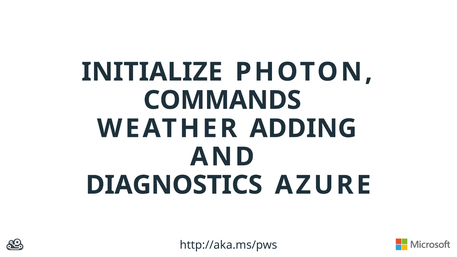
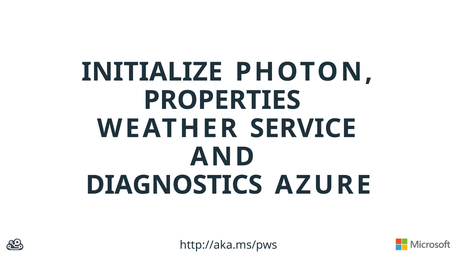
COMMANDS: COMMANDS -> PROPERTIES
ADDING: ADDING -> SERVICE
